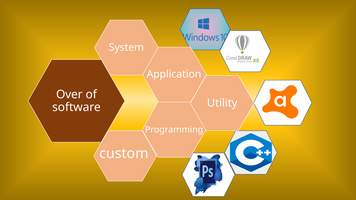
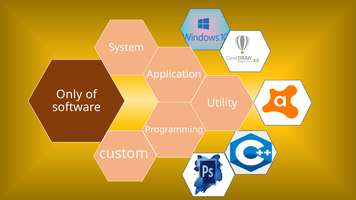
Over: Over -> Only
